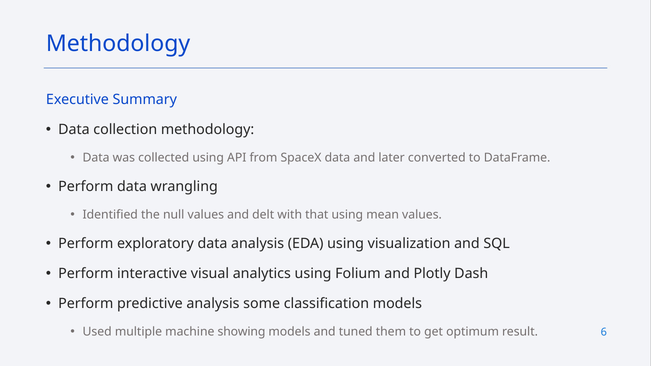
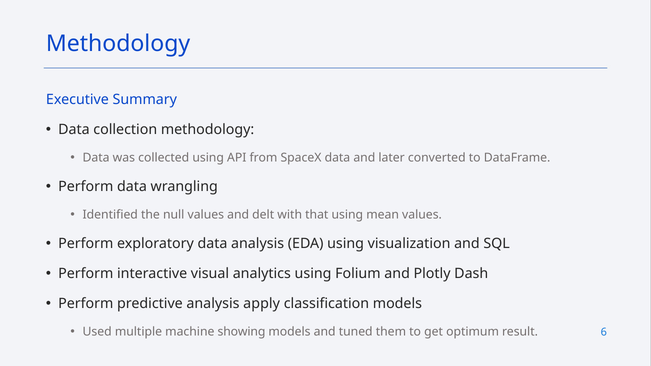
some: some -> apply
